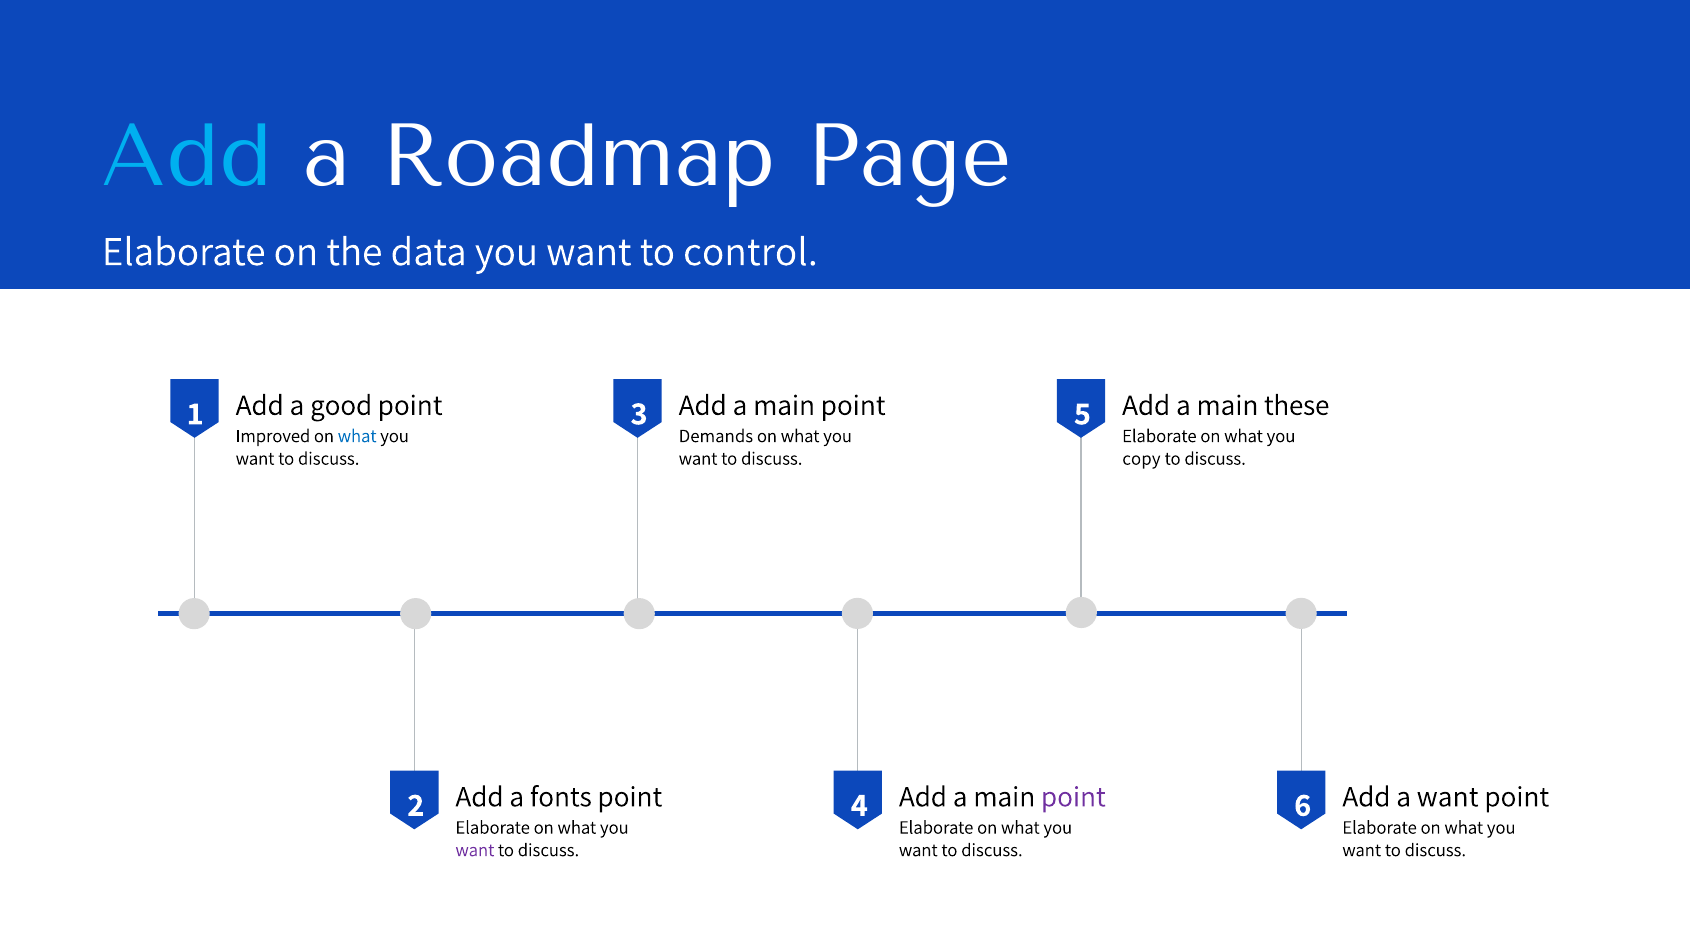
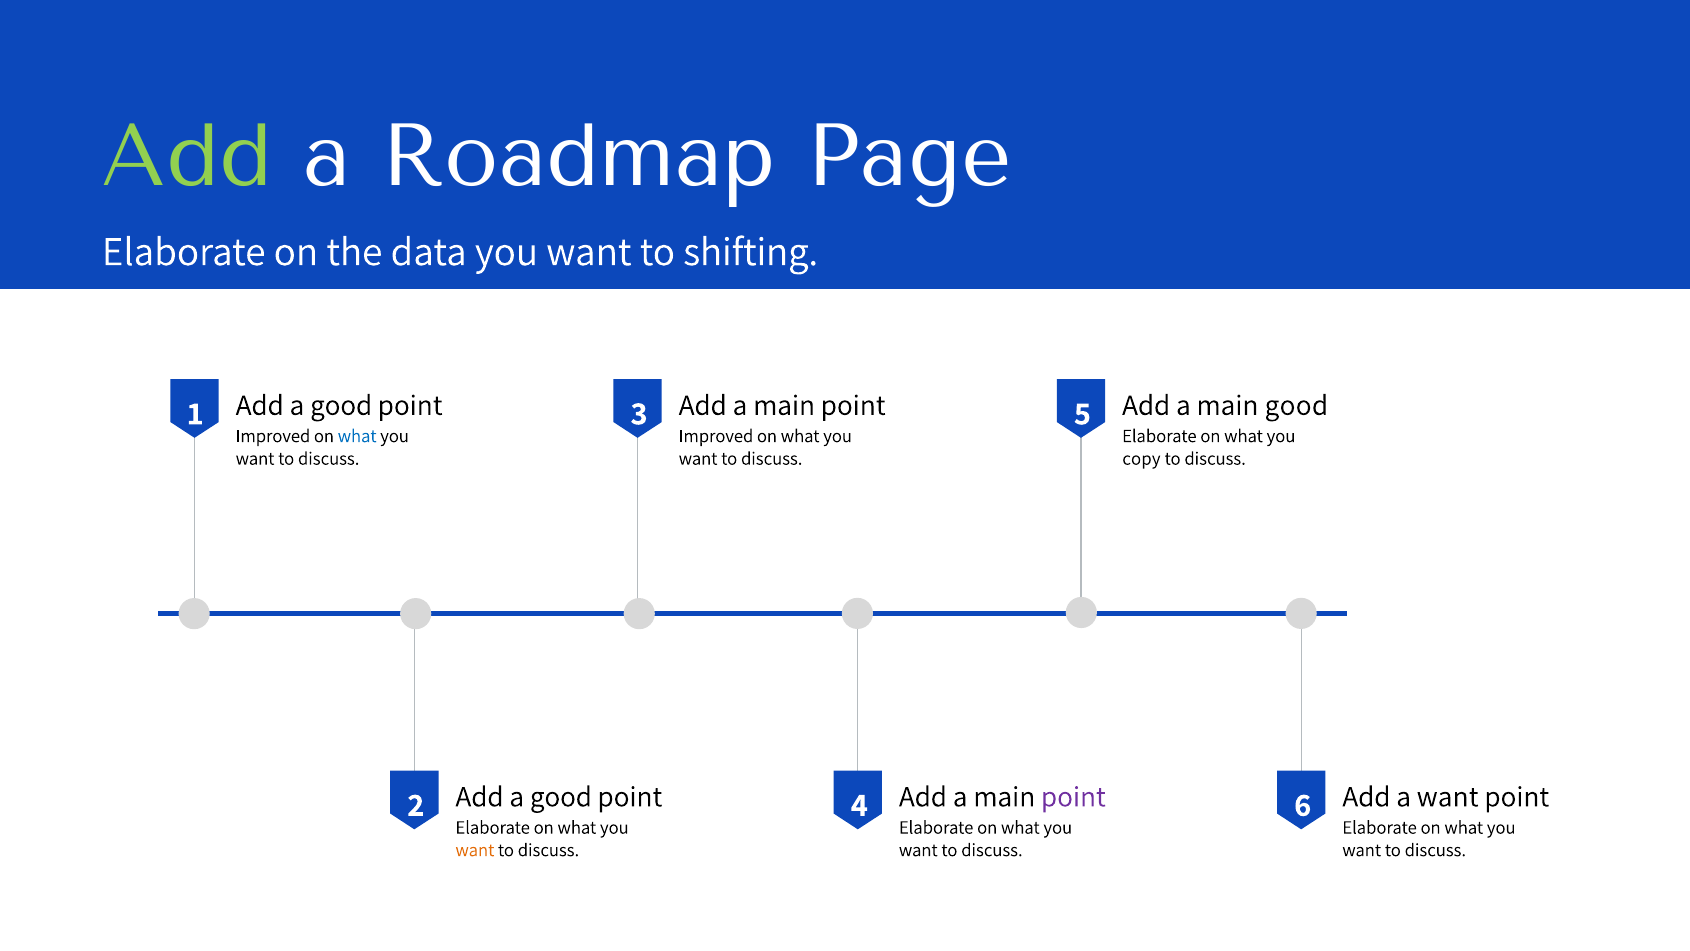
Add at (187, 157) colour: light blue -> light green
control: control -> shifting
main these: these -> good
Demands at (716, 436): Demands -> Improved
2 Add a fonts: fonts -> good
want at (475, 850) colour: purple -> orange
